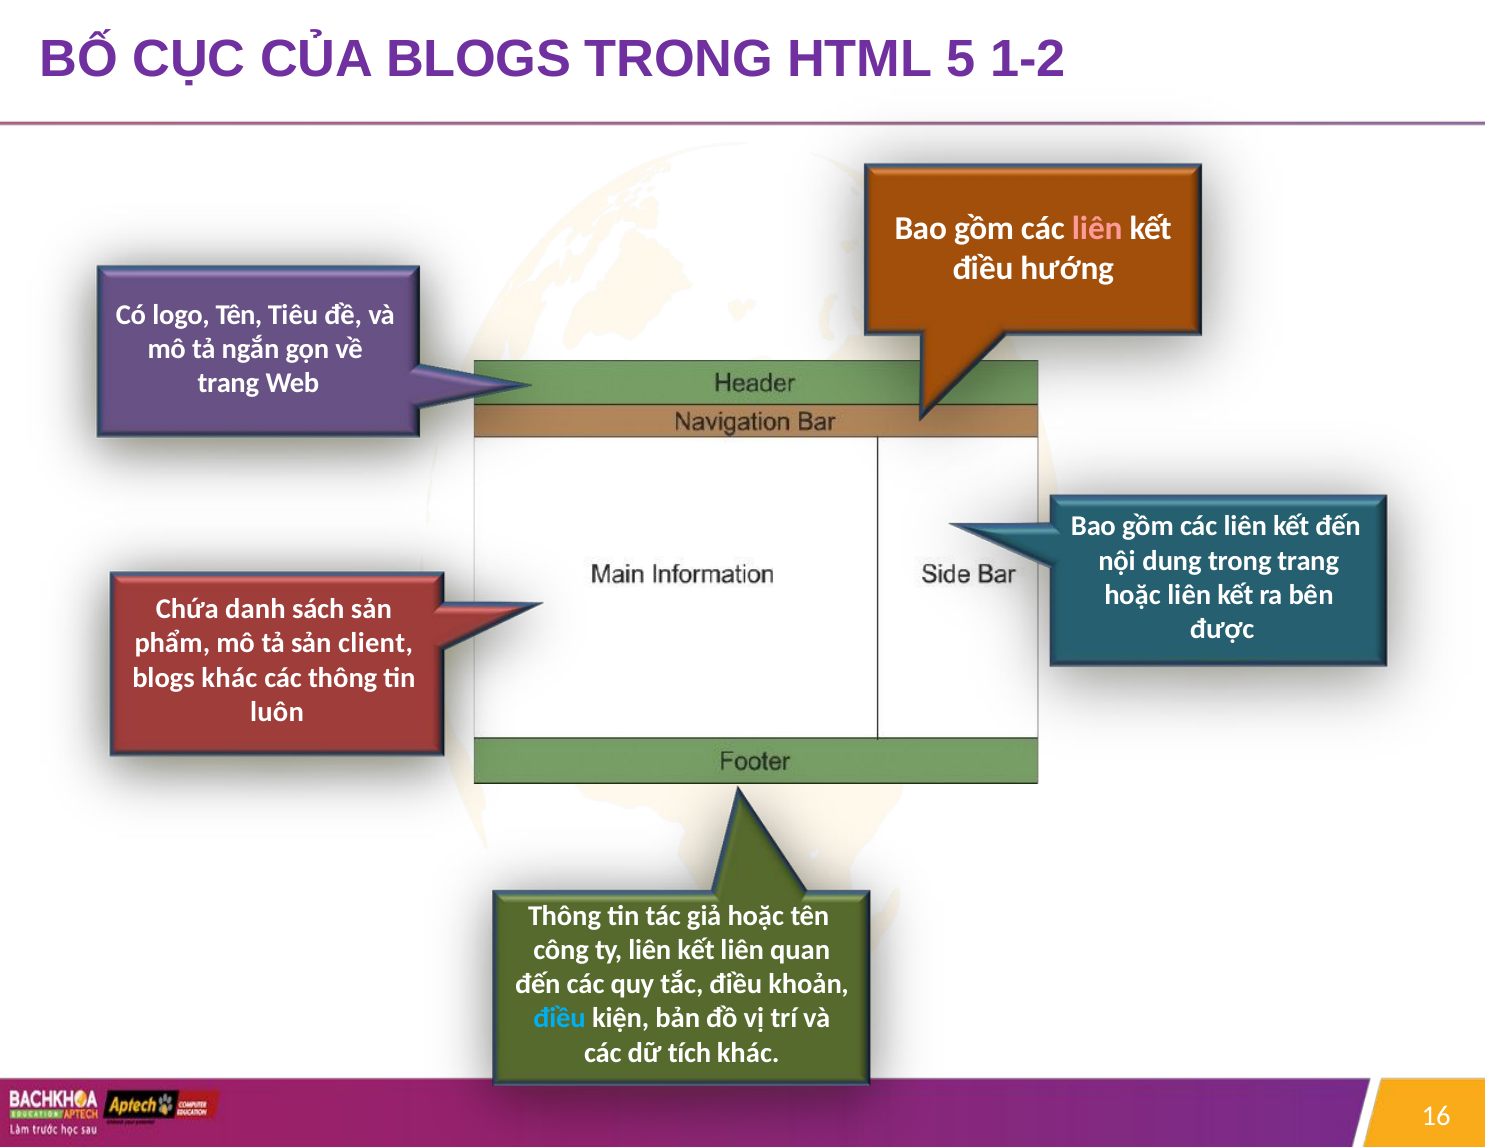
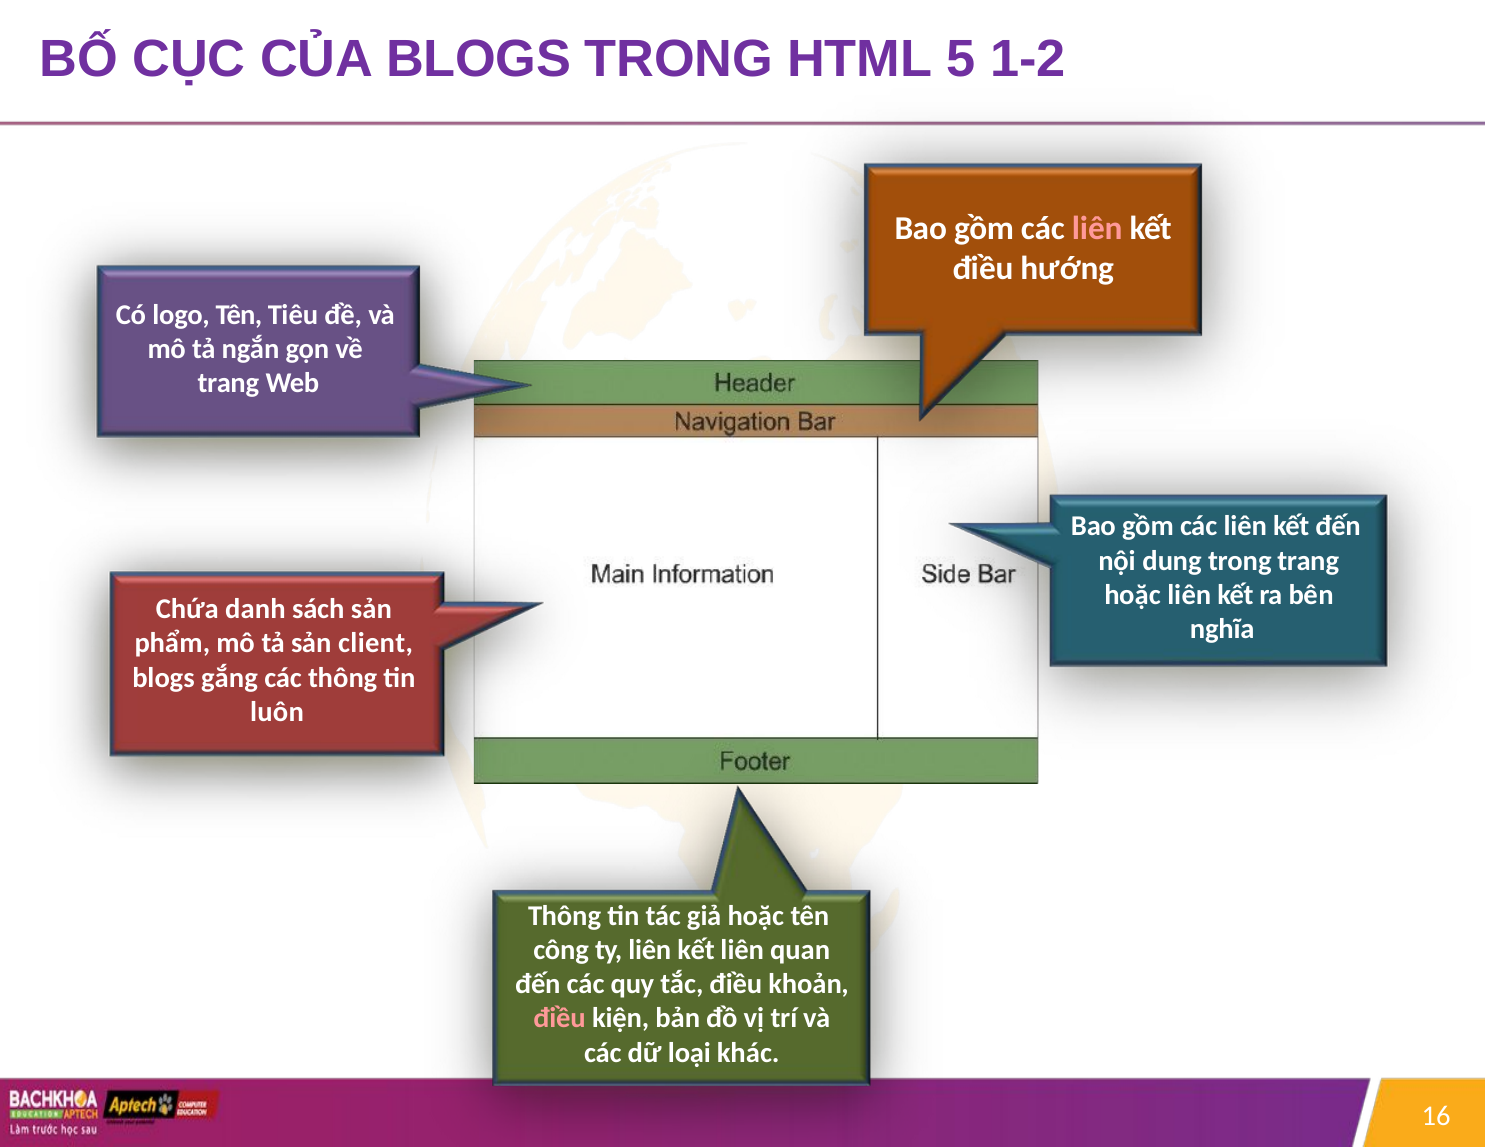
được: được -> nghĩa
blogs khác: khác -> gắng
điều at (559, 1019) colour: light blue -> pink
tích: tích -> loại
